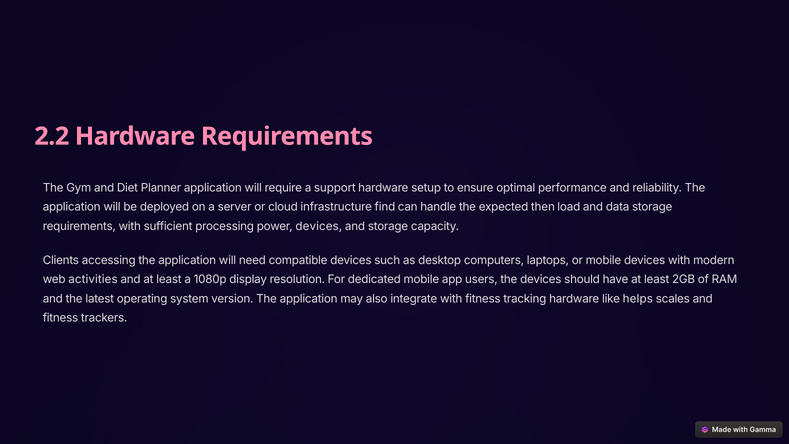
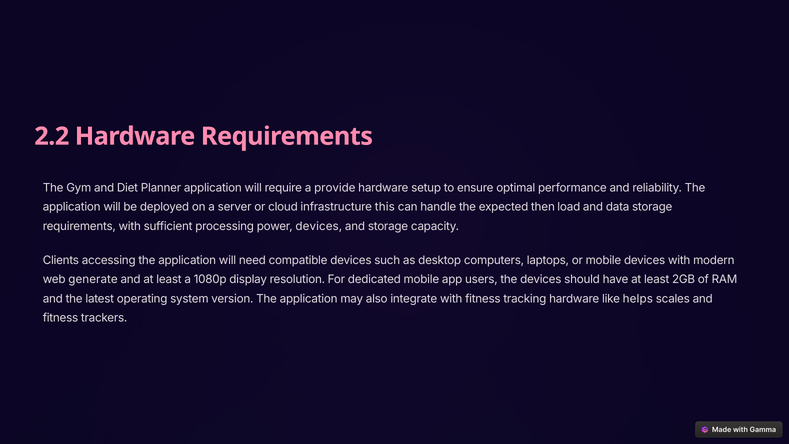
support: support -> provide
find: find -> this
activities: activities -> generate
